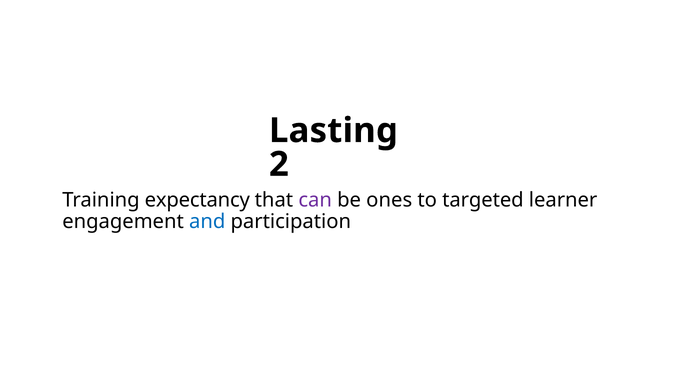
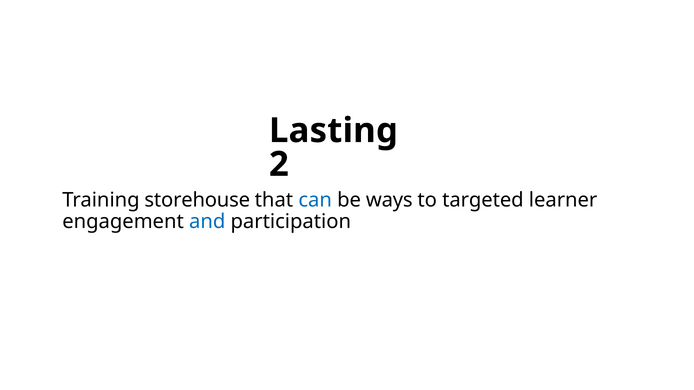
expectancy: expectancy -> storehouse
can colour: purple -> blue
ones: ones -> ways
